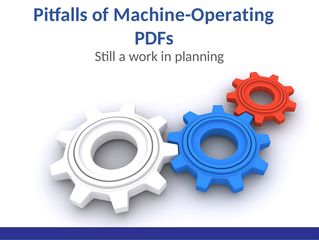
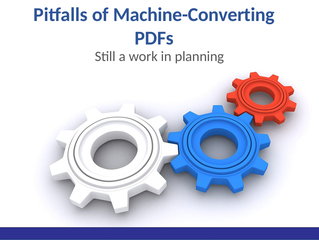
Machine-Operating: Machine-Operating -> Machine-Converting
